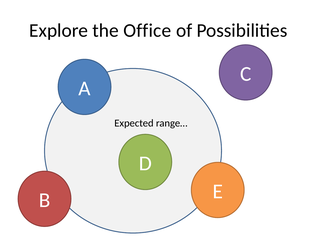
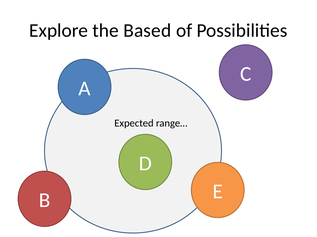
Office: Office -> Based
